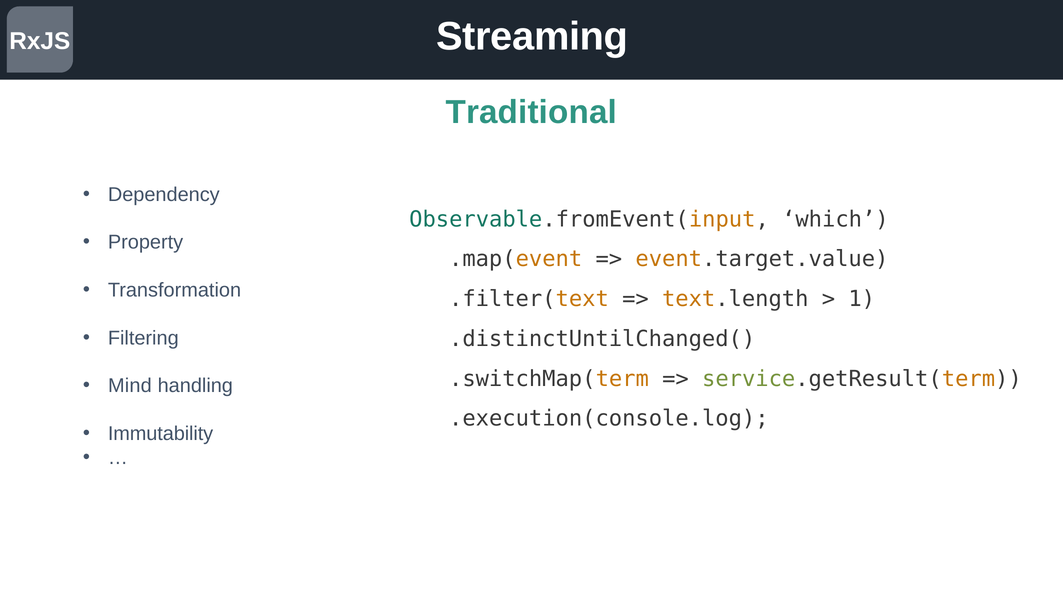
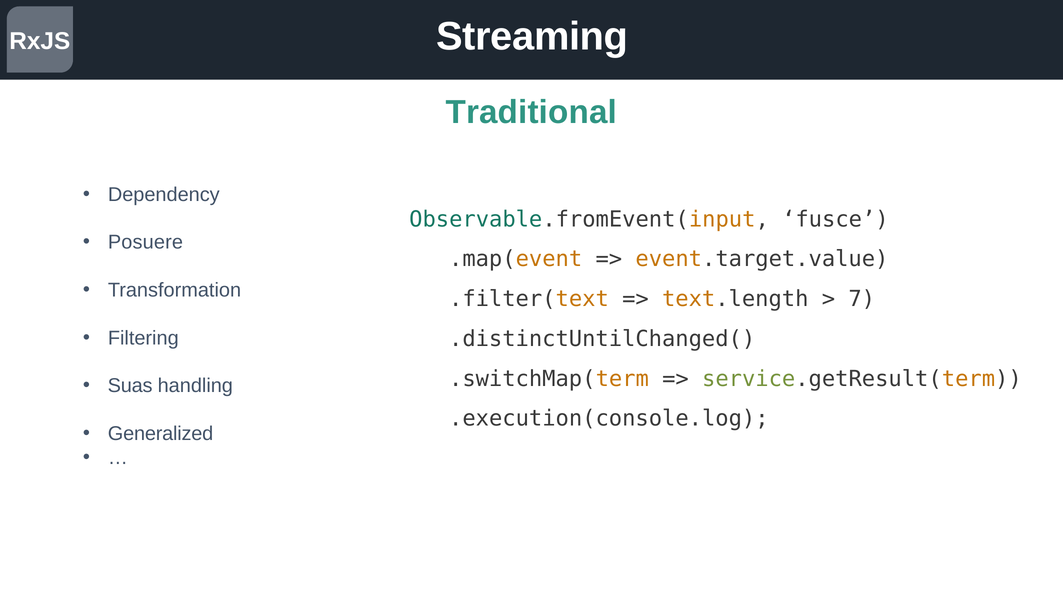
which: which -> fusce
Property: Property -> Posuere
1: 1 -> 7
Mind: Mind -> Suas
Immutability: Immutability -> Generalized
